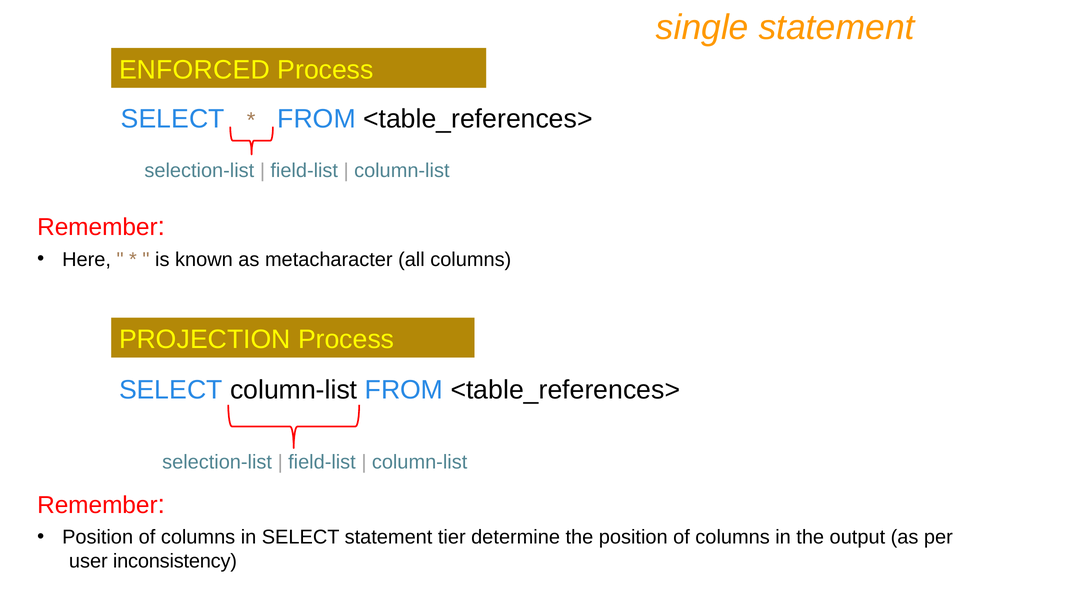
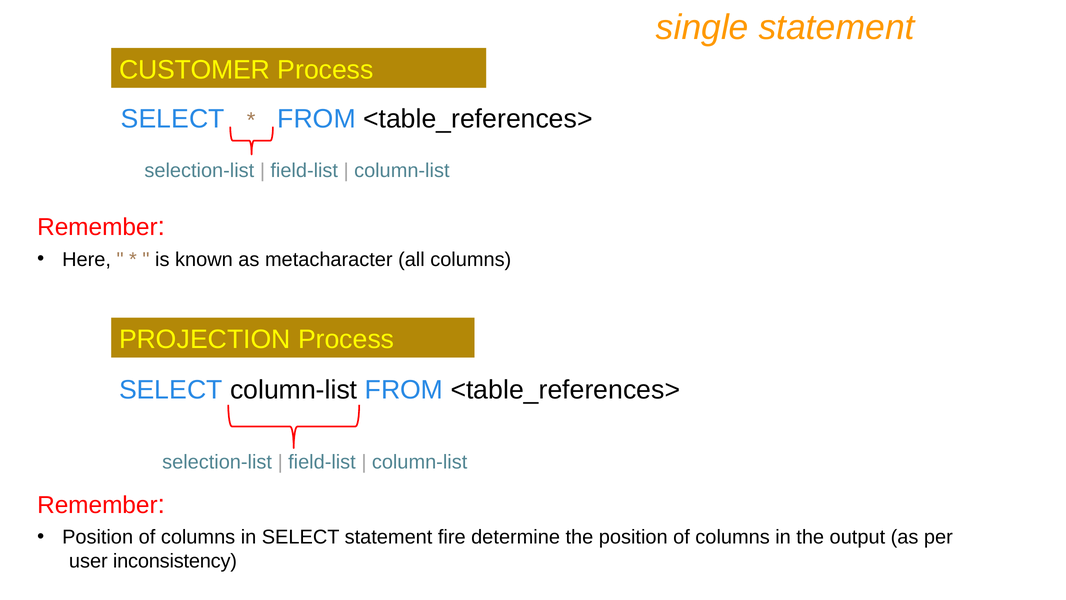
ENFORCED: ENFORCED -> CUSTOMER
tier: tier -> fire
